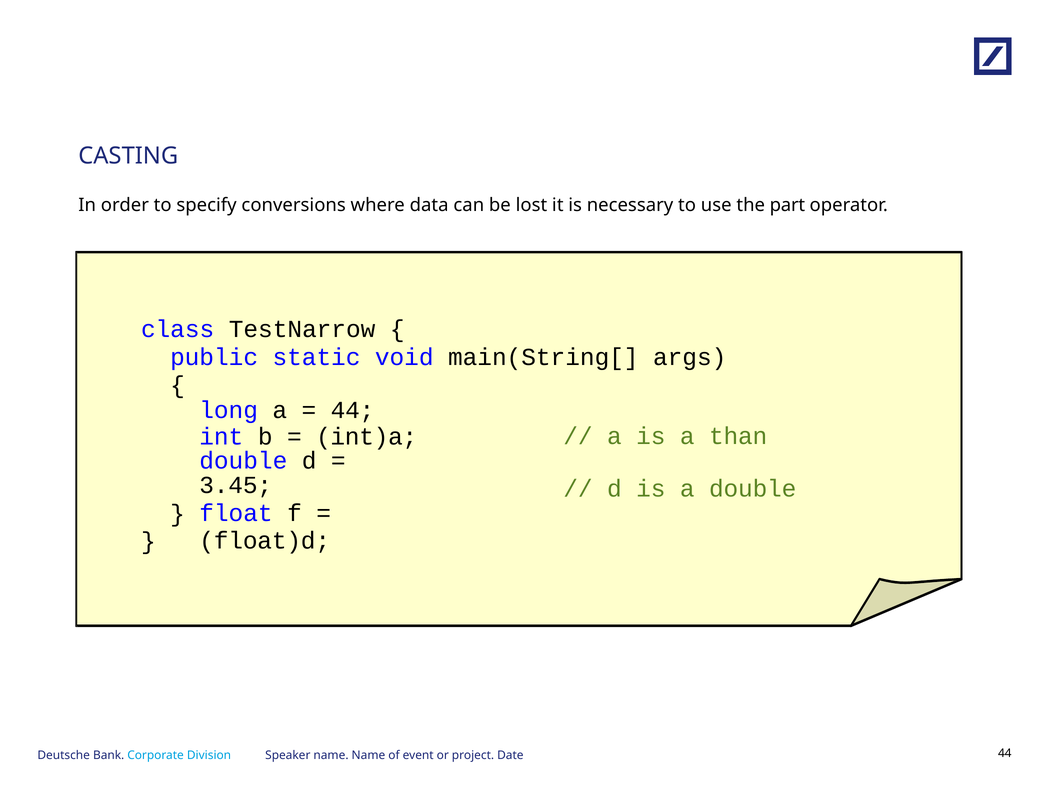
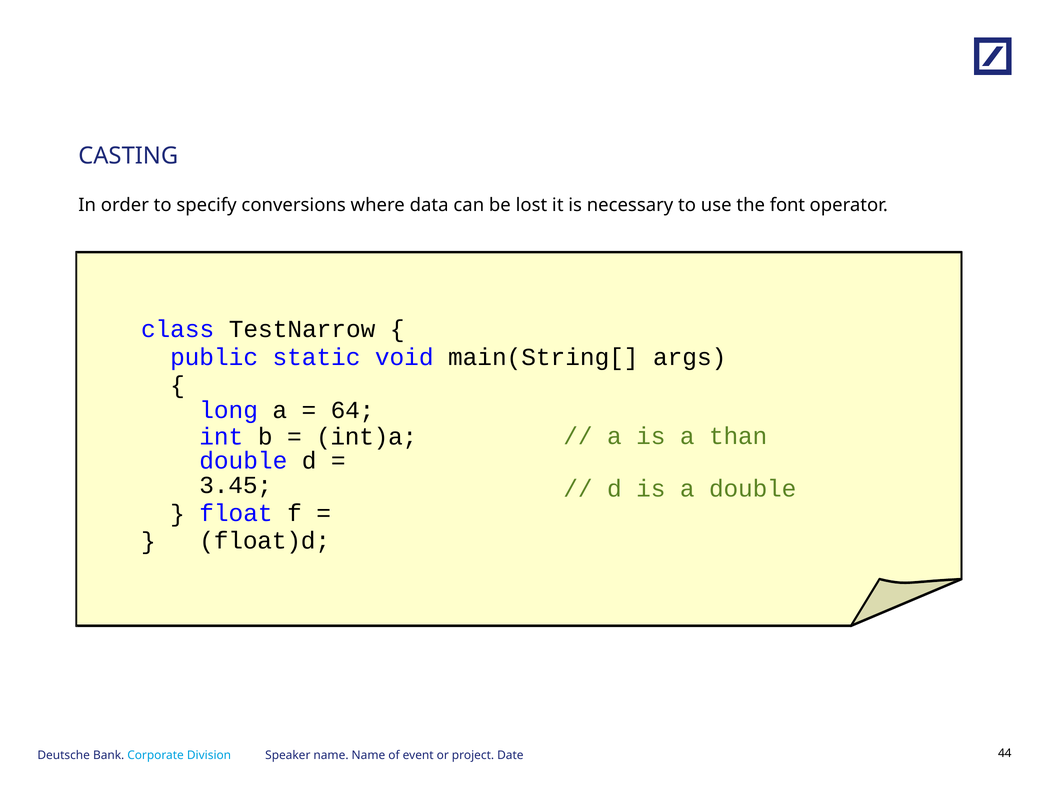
part: part -> font
44 at (352, 410): 44 -> 64
